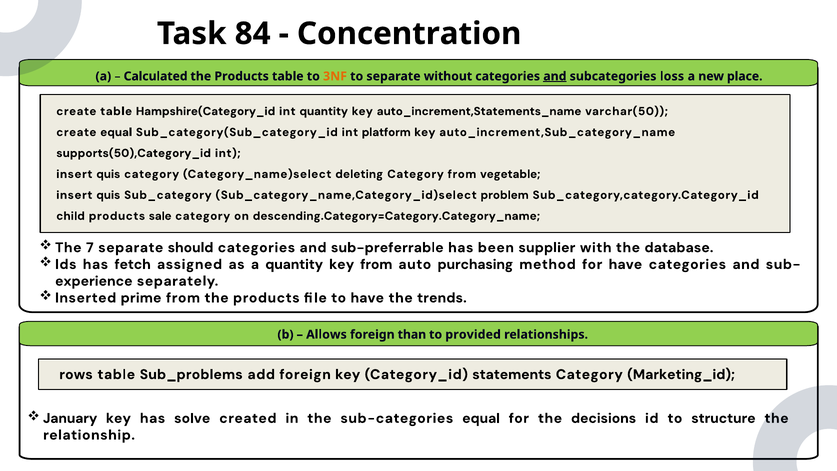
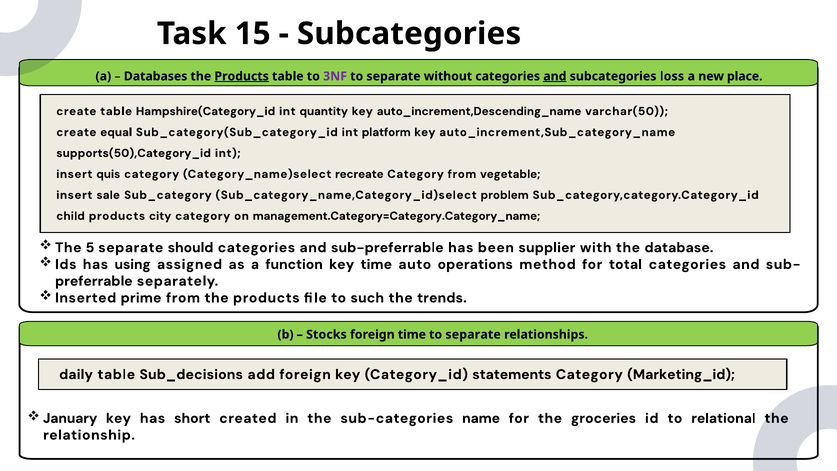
84: 84 -> 15
Concentration at (409, 34): Concentration -> Subcategories
Calculated: Calculated -> Databases
Products at (242, 76) underline: none -> present
3NF colour: orange -> purple
auto_increment,Statements_name: auto_increment,Statements_name -> auto_increment,Descending_name
deleting: deleting -> recreate
quis at (108, 195): quis -> sale
sale: sale -> city
descending.Category=Category.Category_name: descending.Category=Category.Category_name -> management.Category=Category.Category_name
7: 7 -> 5
fetch: fetch -> using
a quantity: quantity -> function
key from: from -> time
purchasing: purchasing -> operations
for have: have -> total
experience: experience -> preferrable
to have: have -> such
Allows: Allows -> Stocks
foreign than: than -> time
provided at (473, 334): provided -> separate
rows: rows -> daily
Sub_problems: Sub_problems -> Sub_decisions
solve: solve -> short
sub-categories equal: equal -> name
decisions: decisions -> groceries
structure: structure -> relational
